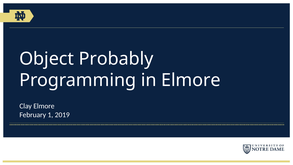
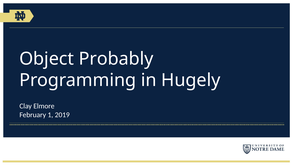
in Elmore: Elmore -> Hugely
